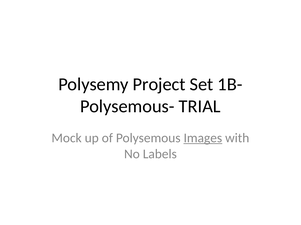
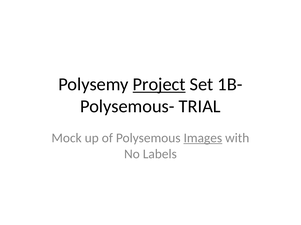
Project underline: none -> present
